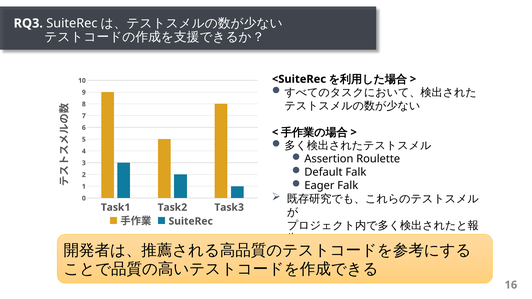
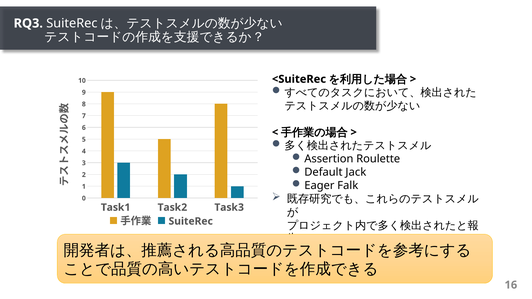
Default Falk: Falk -> Jack
